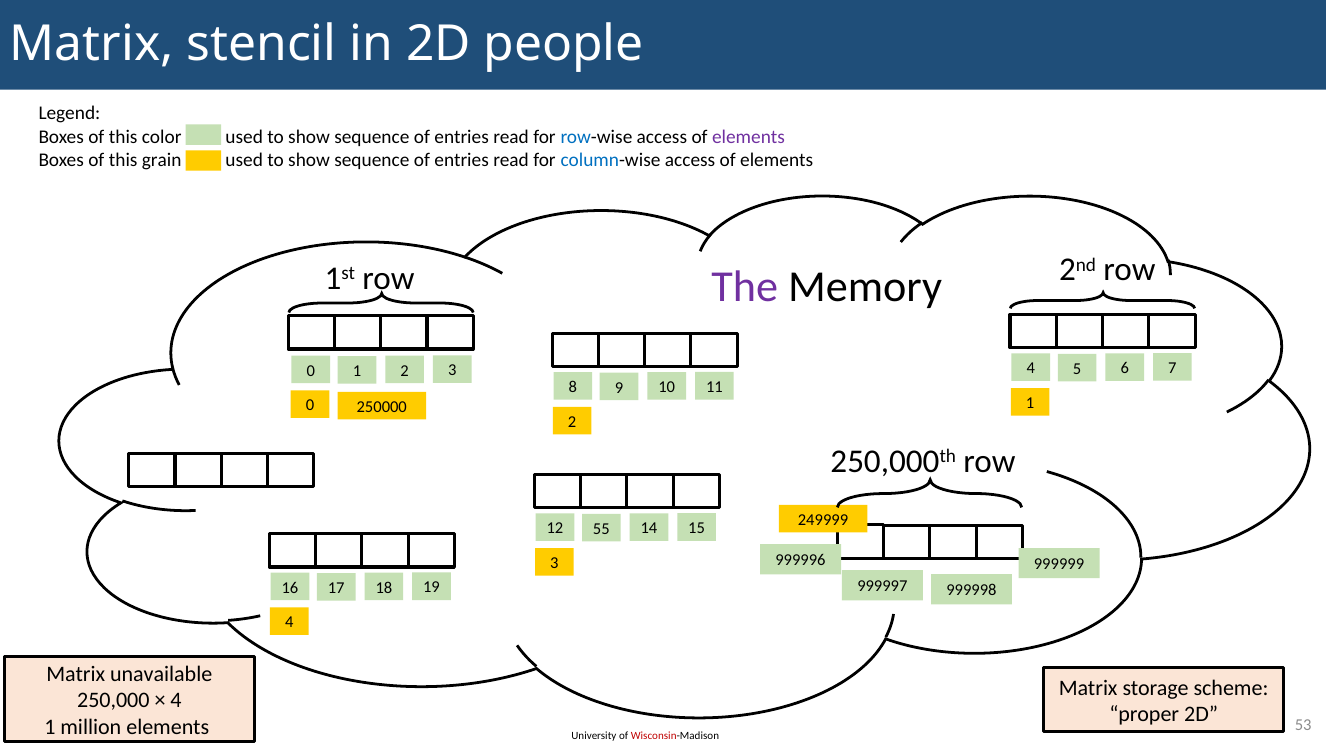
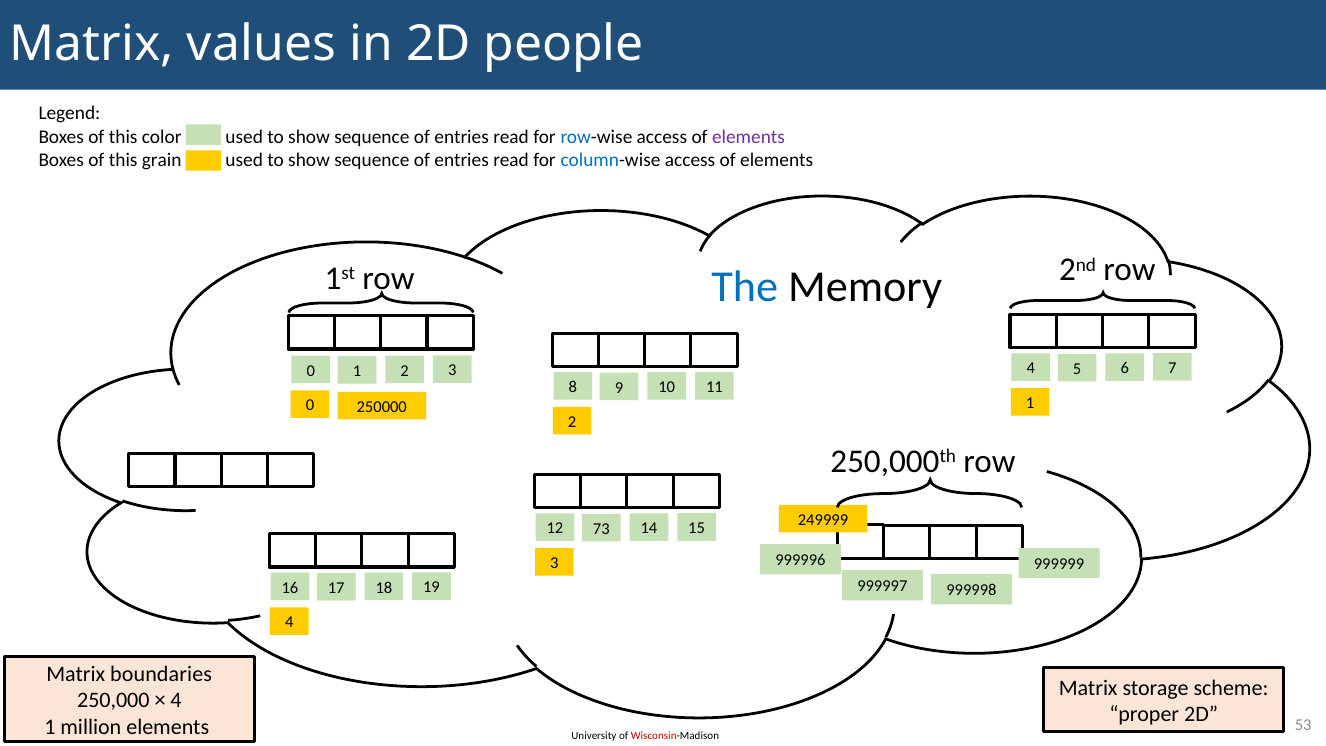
stencil: stencil -> values
The colour: purple -> blue
55: 55 -> 73
unavailable: unavailable -> boundaries
